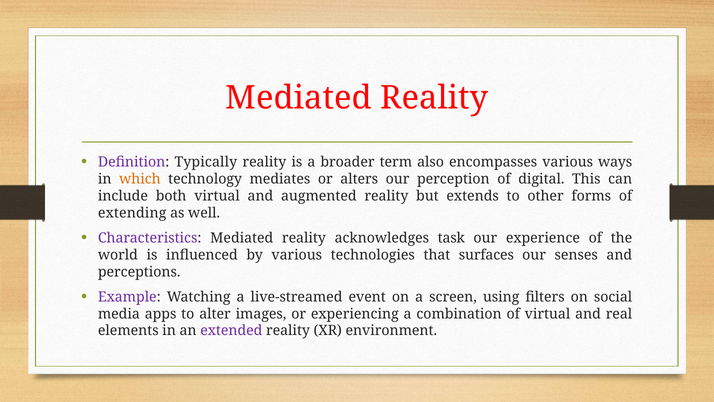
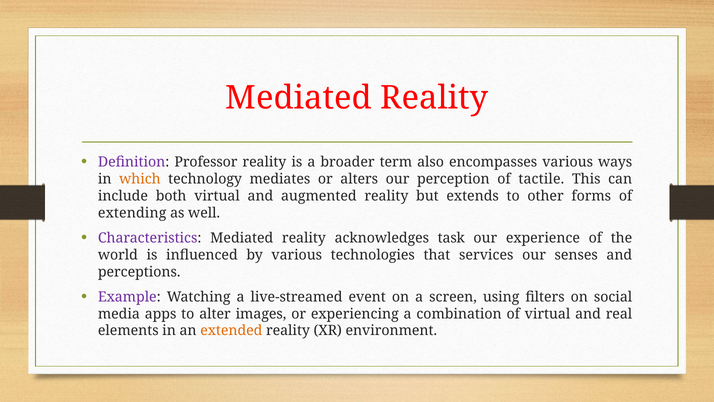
Typically: Typically -> Professor
digital: digital -> tactile
surfaces: surfaces -> services
extended colour: purple -> orange
